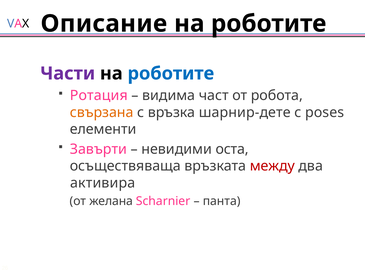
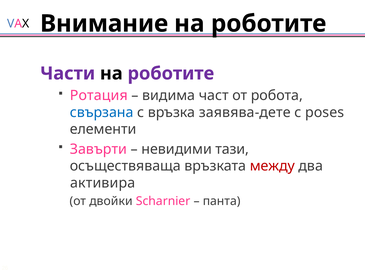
Описание: Описание -> Внимание
роботите at (171, 74) colour: blue -> purple
свързана colour: orange -> blue
шарнир-дете: шарнир-дете -> заявява-дете
оста: оста -> тази
желана: желана -> двойки
